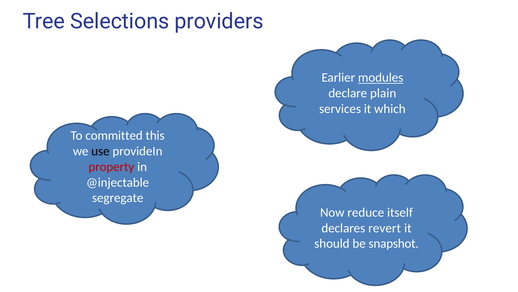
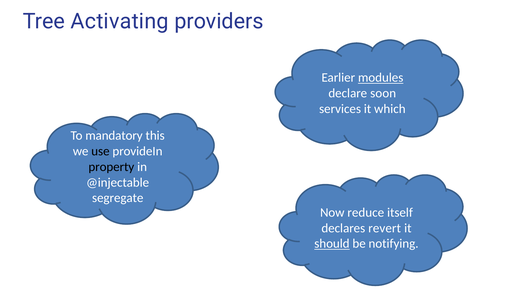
Selections: Selections -> Activating
plain: plain -> soon
committed: committed -> mandatory
property colour: red -> black
should underline: none -> present
snapshot: snapshot -> notifying
